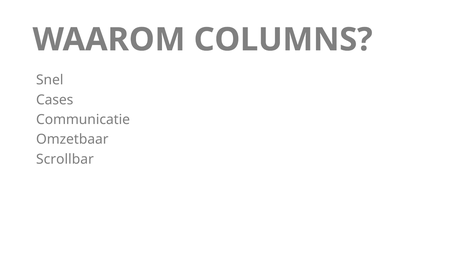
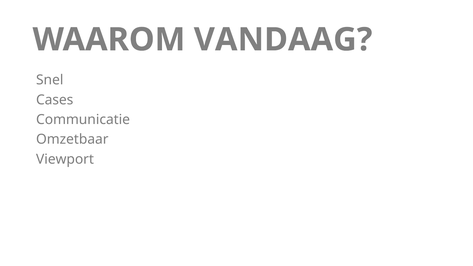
COLUMNS: COLUMNS -> VANDAAG
Scrollbar: Scrollbar -> Viewport
